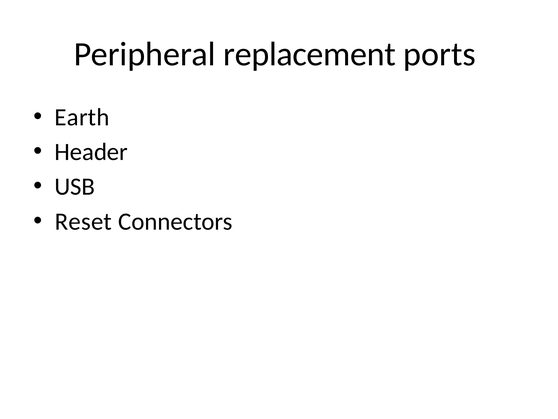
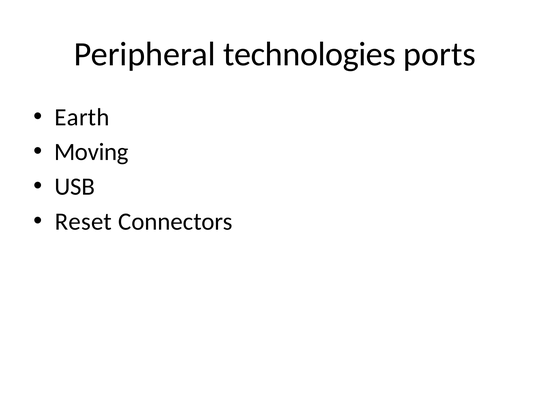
replacement: replacement -> technologies
Header: Header -> Moving
